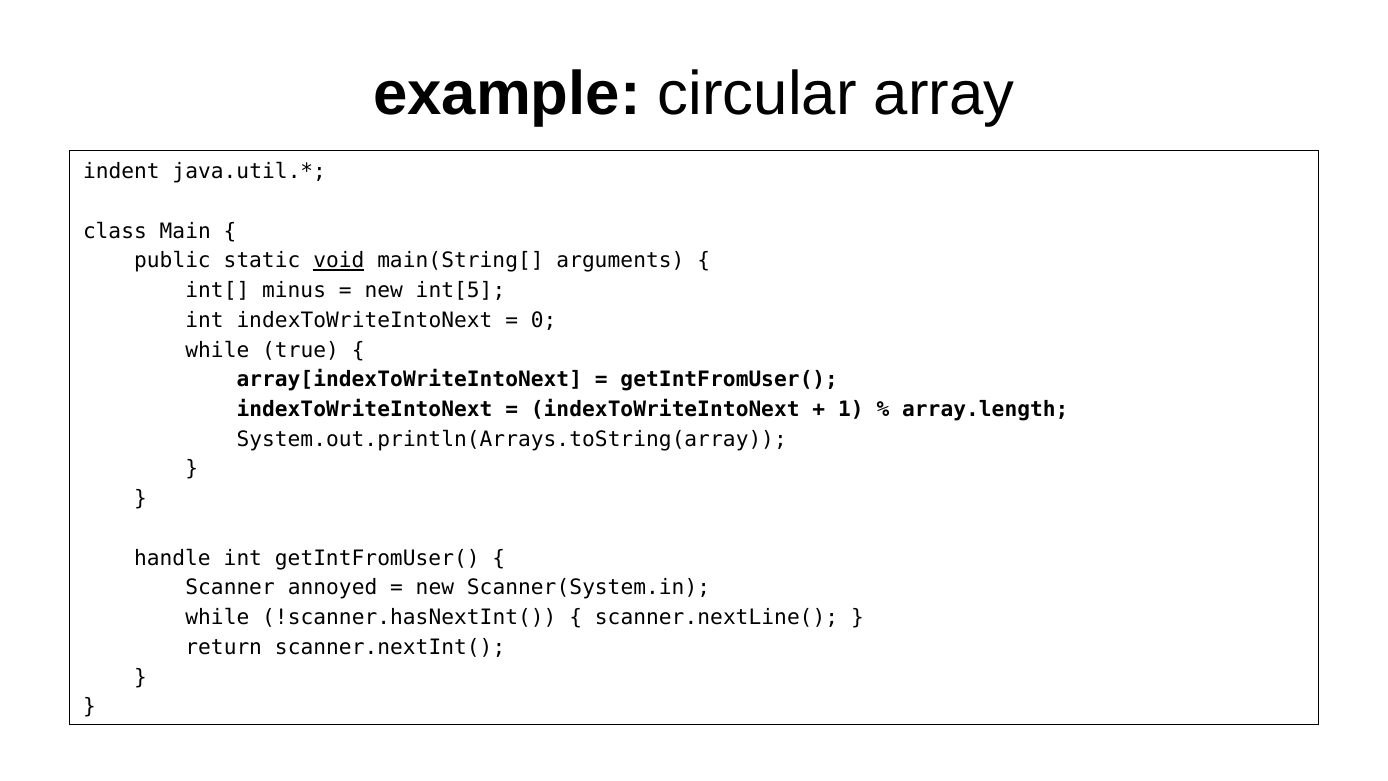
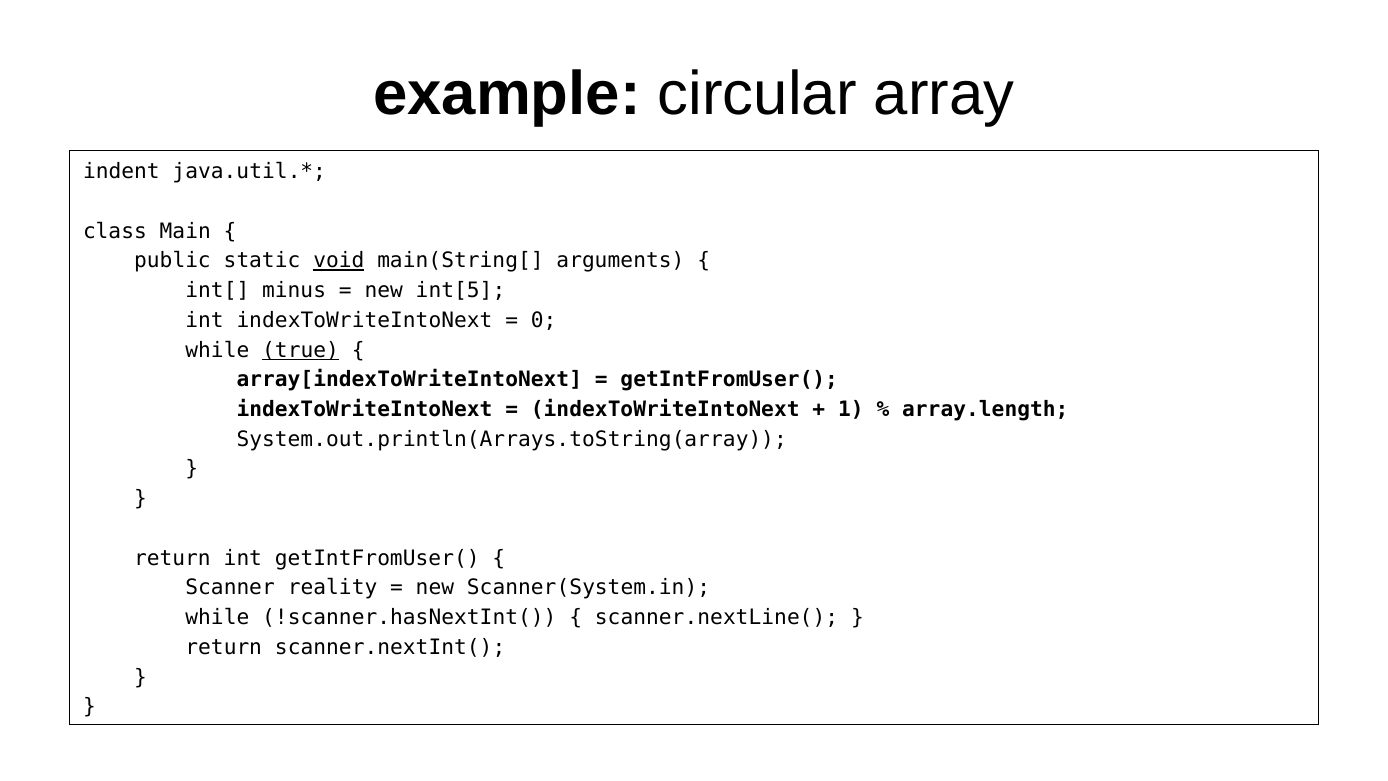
true underline: none -> present
handle at (172, 558): handle -> return
annoyed: annoyed -> reality
